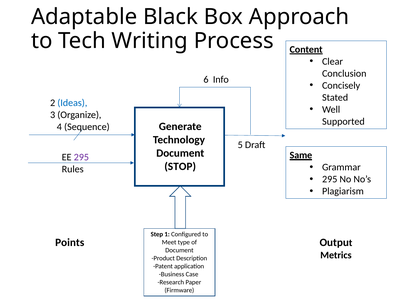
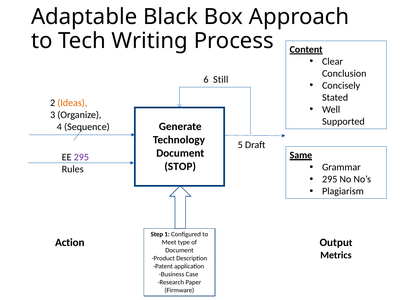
Info: Info -> Still
Ideas colour: blue -> orange
Points: Points -> Action
